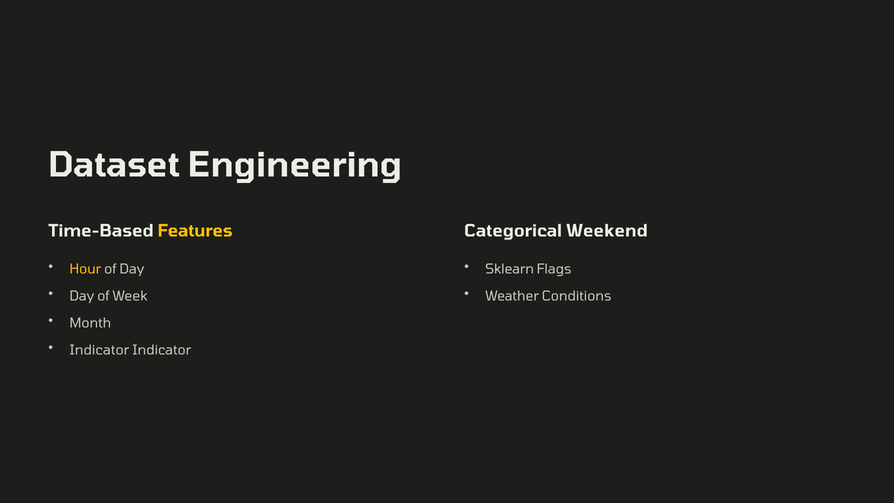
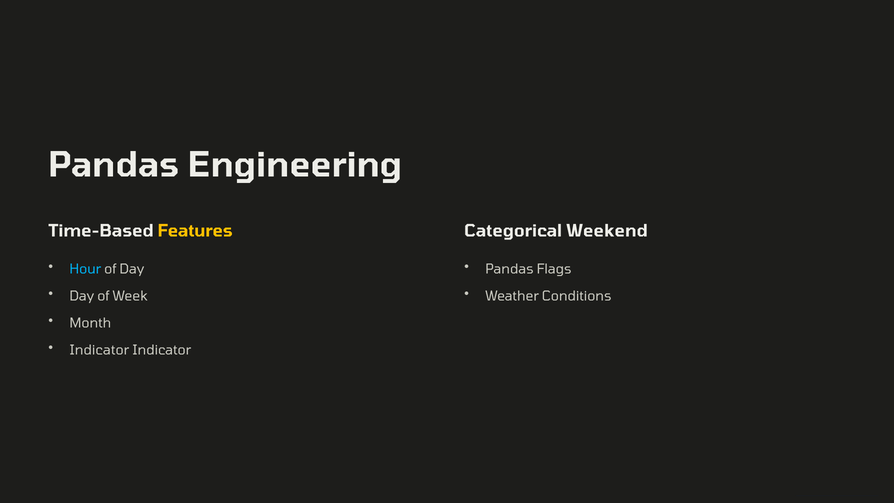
Dataset at (114, 165): Dataset -> Pandas
Hour colour: yellow -> light blue
Sklearn at (510, 269): Sklearn -> Pandas
